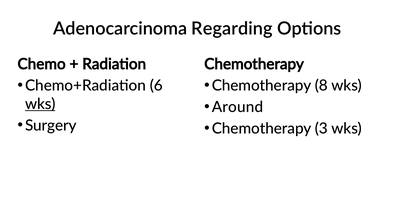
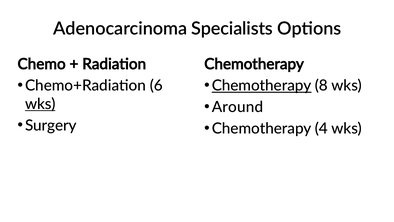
Regarding: Regarding -> Specialists
Chemotherapy at (262, 85) underline: none -> present
3: 3 -> 4
